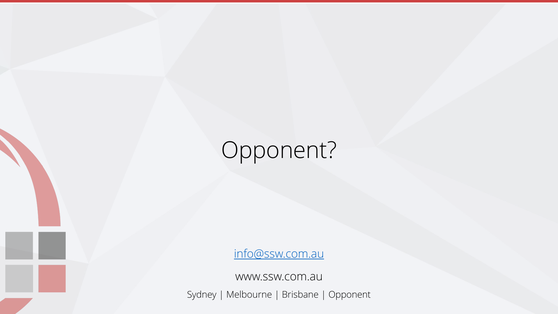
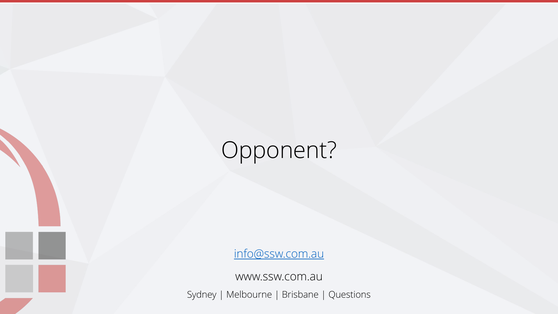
Opponent at (350, 295): Opponent -> Questions
